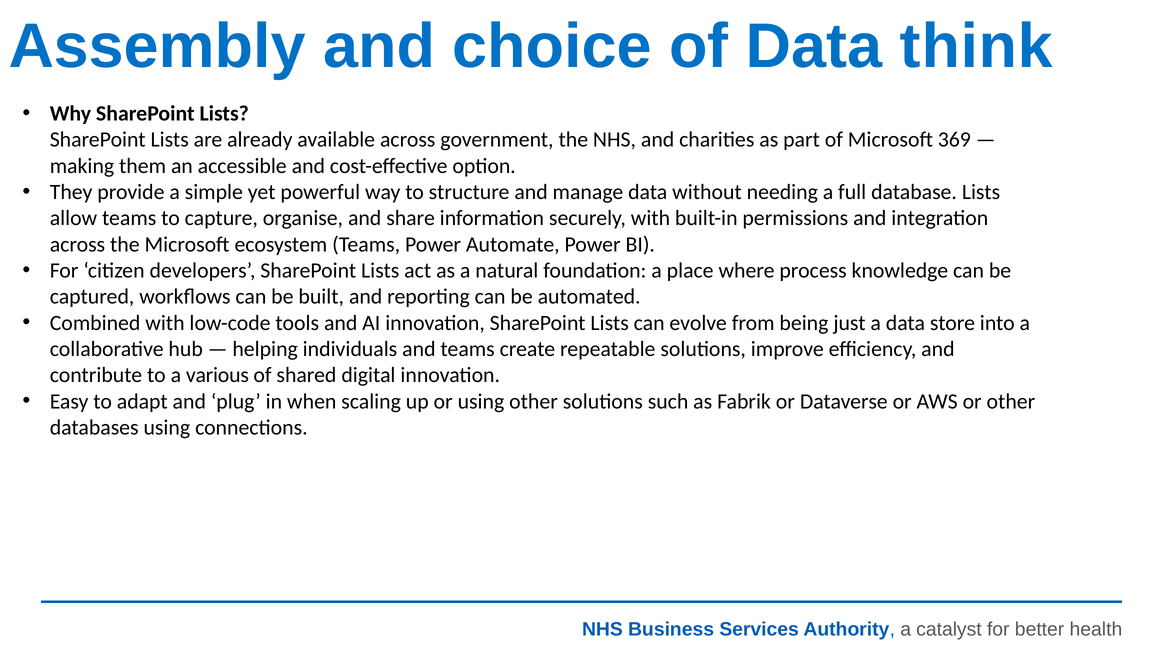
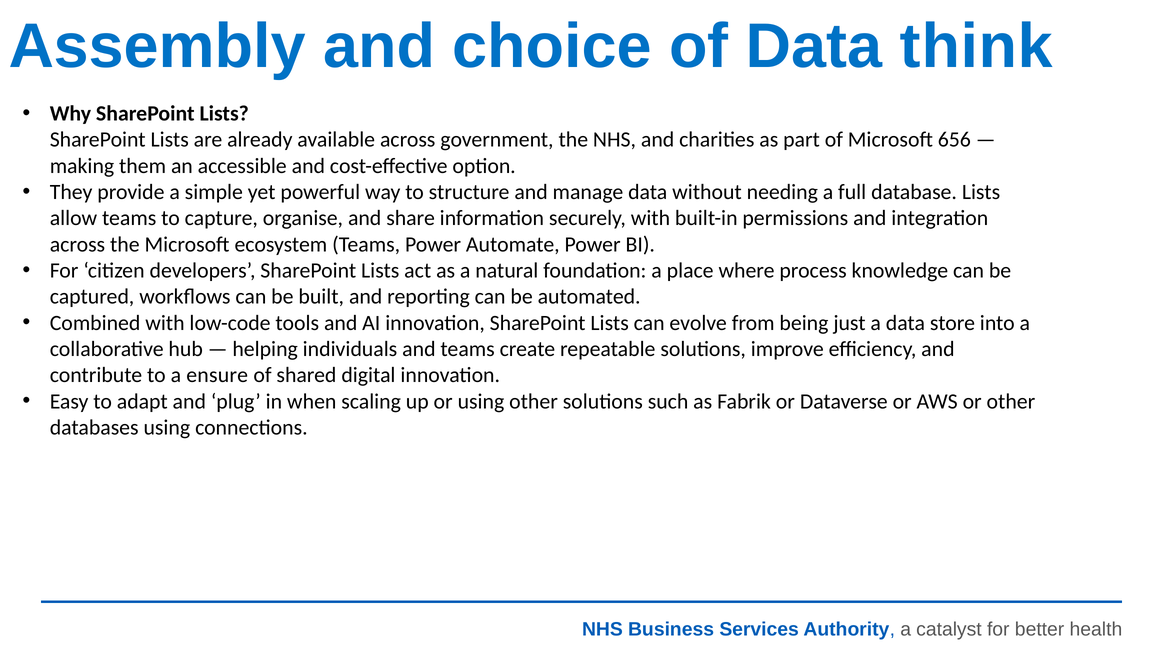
369: 369 -> 656
various: various -> ensure
